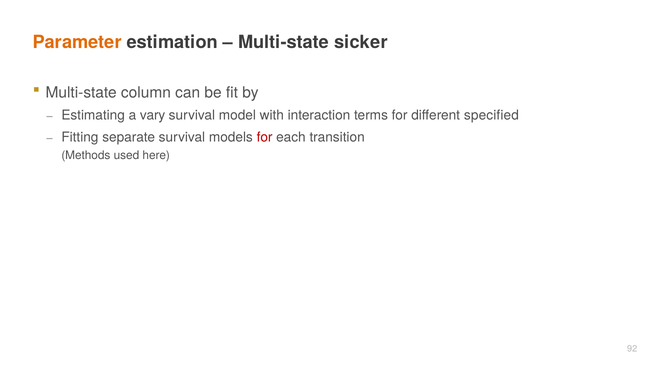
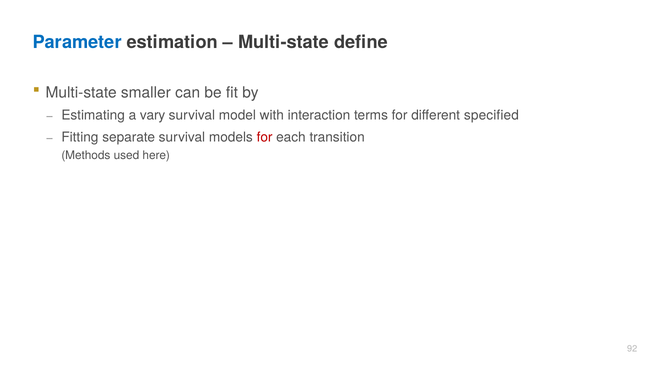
Parameter colour: orange -> blue
sicker: sicker -> define
column: column -> smaller
